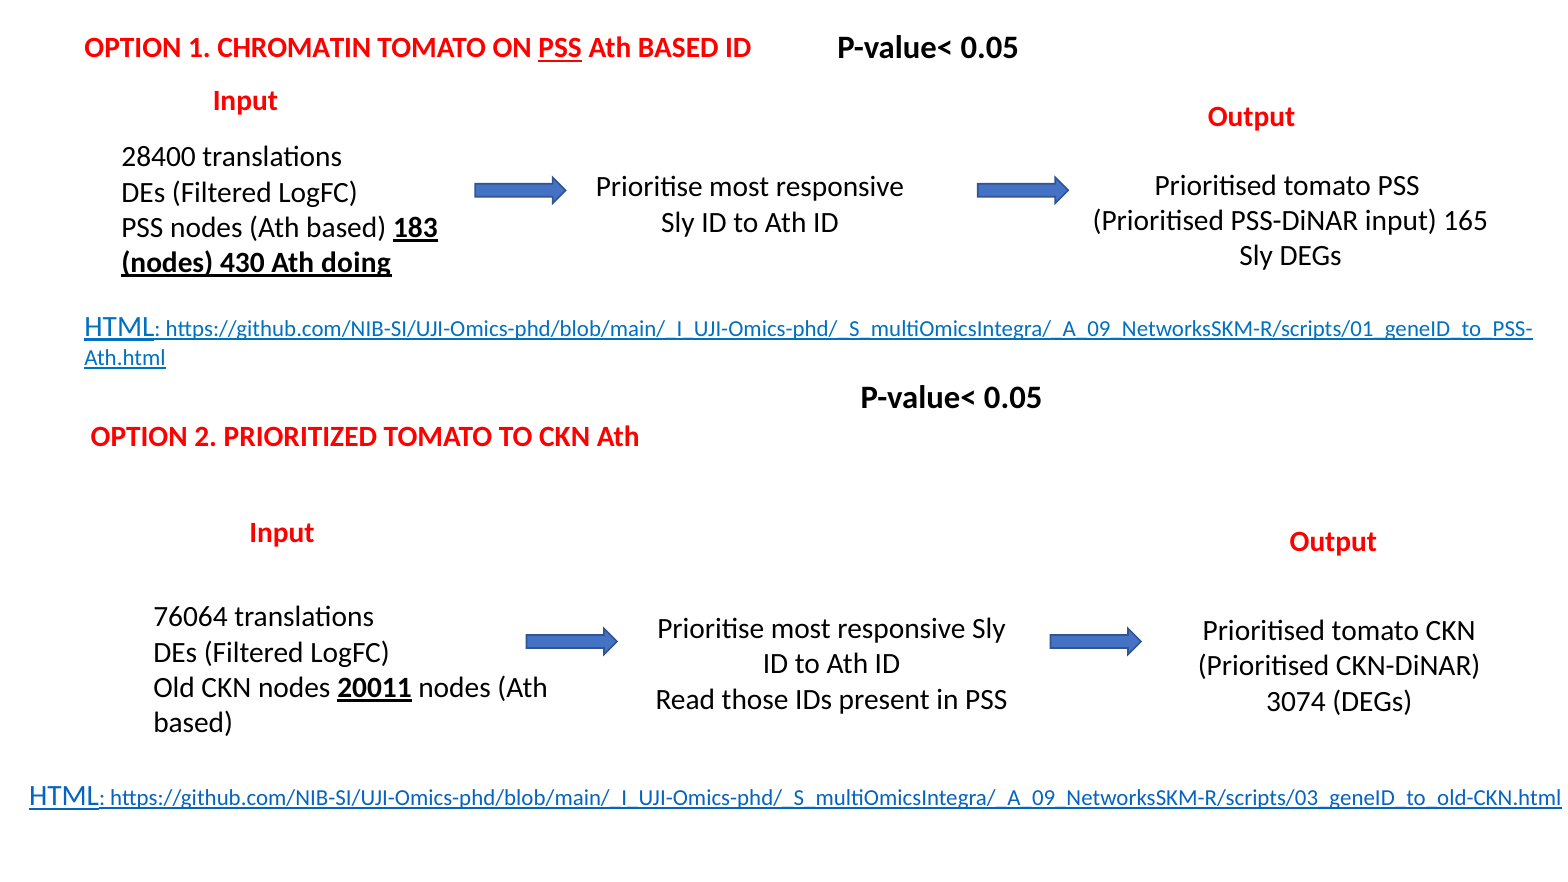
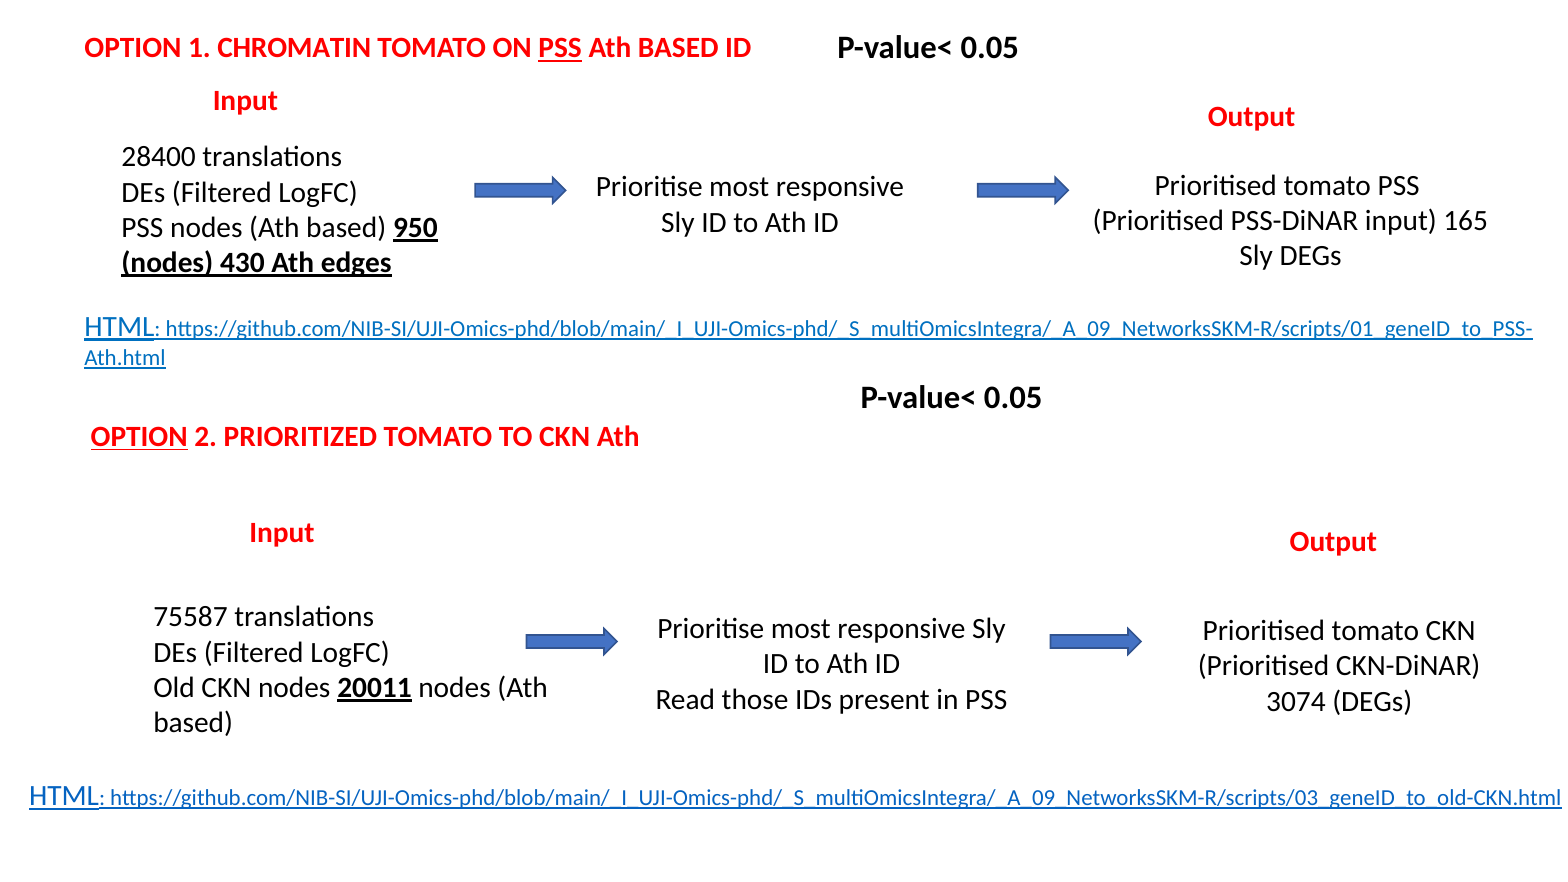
183: 183 -> 950
doing: doing -> edges
OPTION at (139, 437) underline: none -> present
76064: 76064 -> 75587
